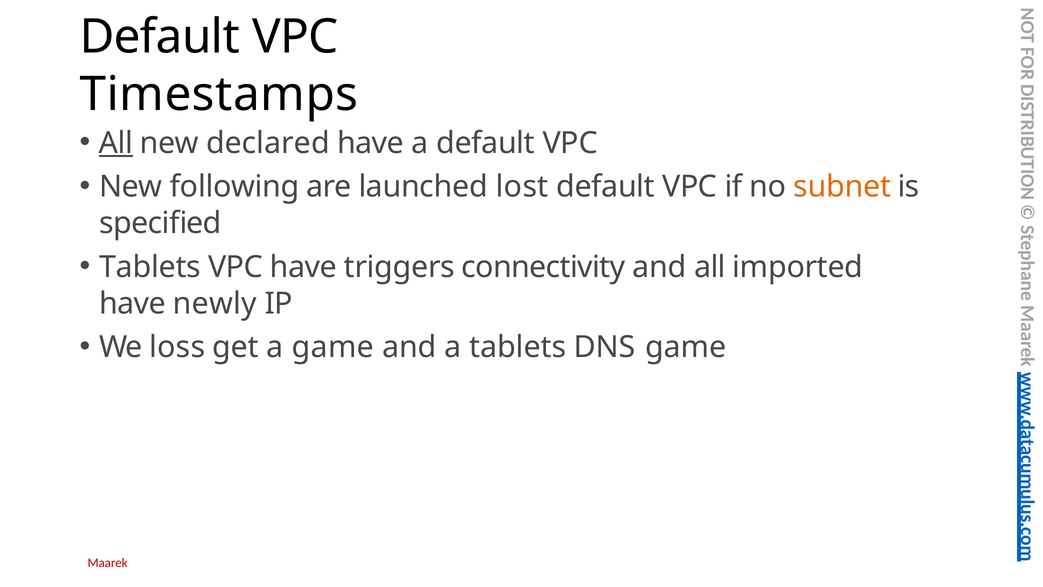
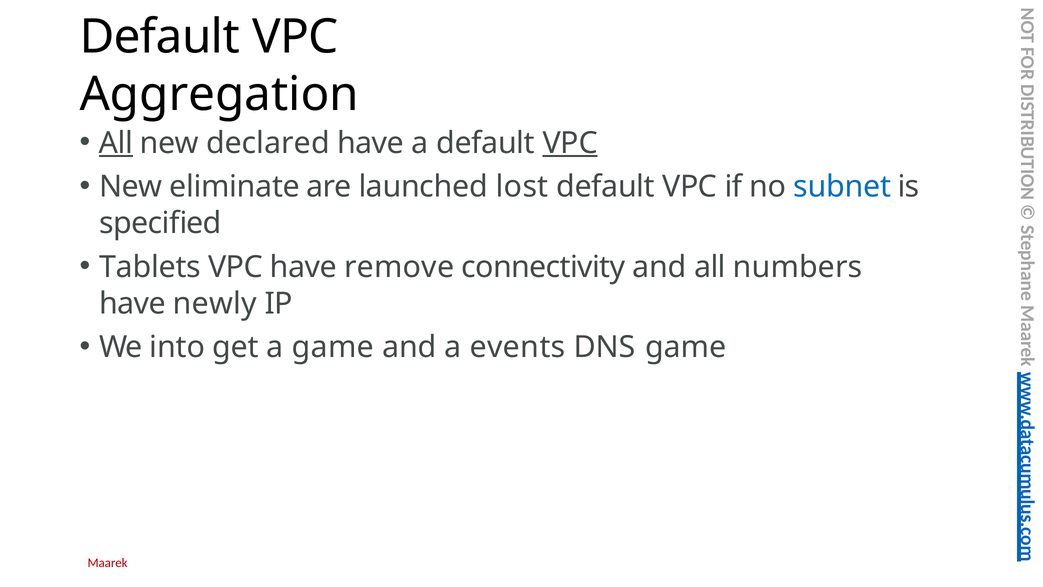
Timestamps: Timestamps -> Aggregation
VPC at (570, 143) underline: none -> present
following: following -> eliminate
subnet colour: orange -> blue
triggers: triggers -> remove
imported: imported -> numbers
loss: loss -> into
a tablets: tablets -> events
